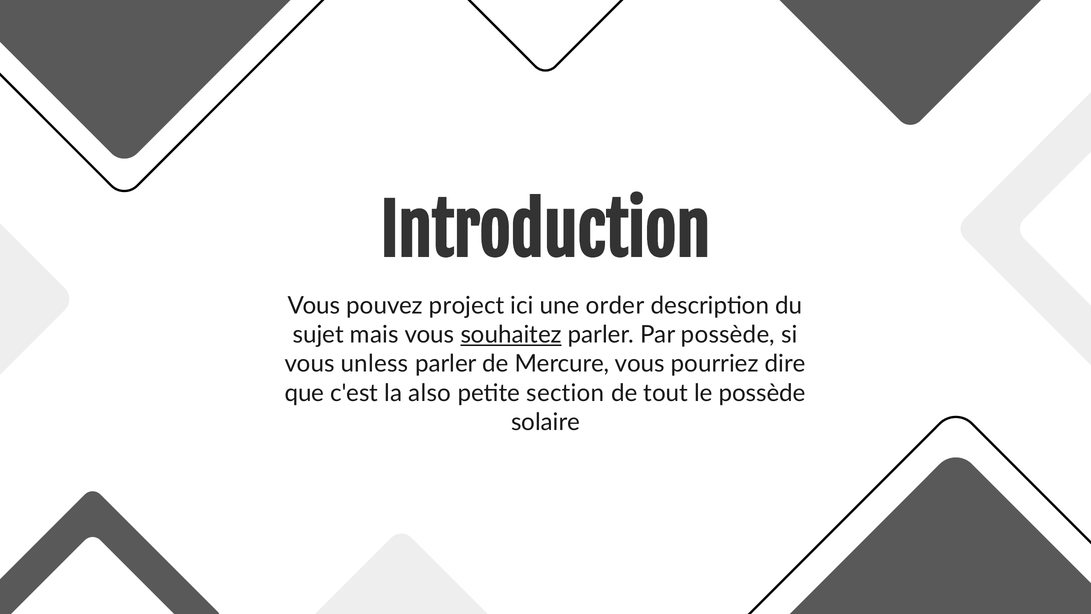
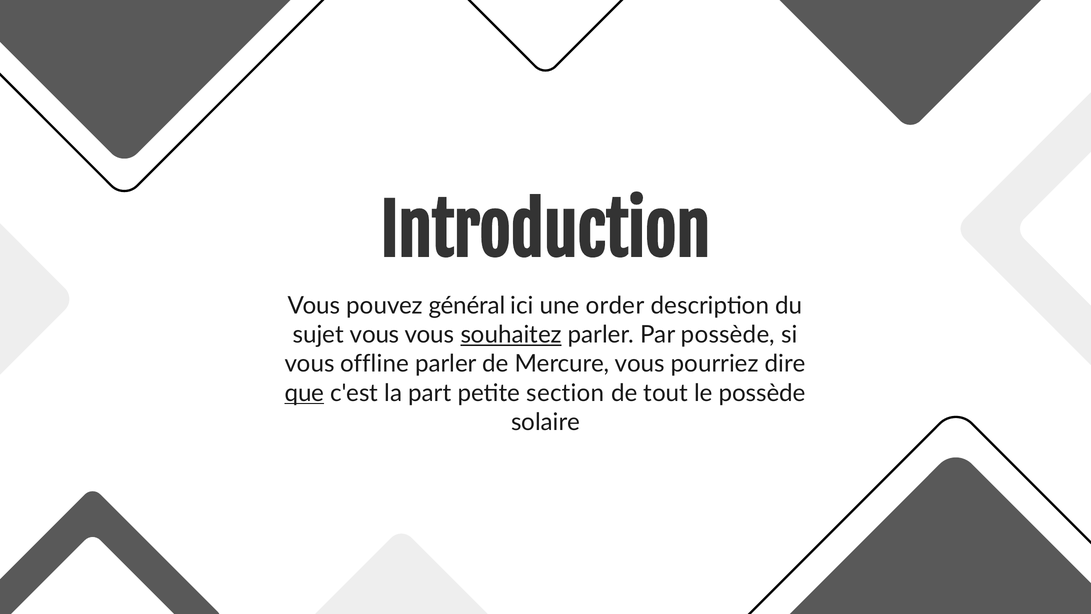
project: project -> général
sujet mais: mais -> vous
unless: unless -> offline
que underline: none -> present
also: also -> part
